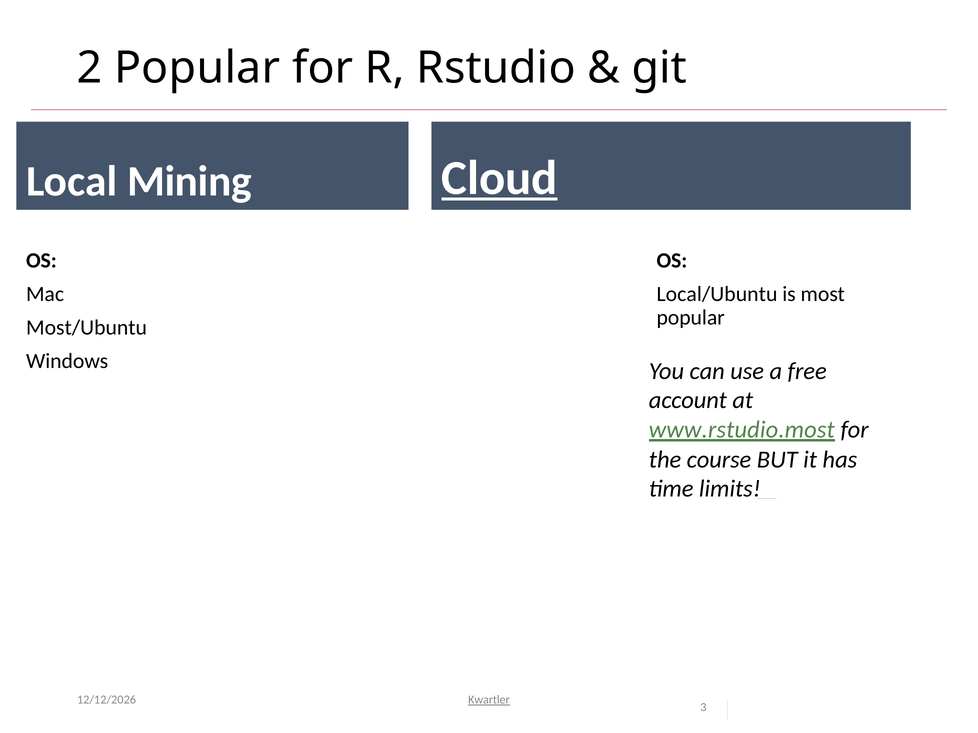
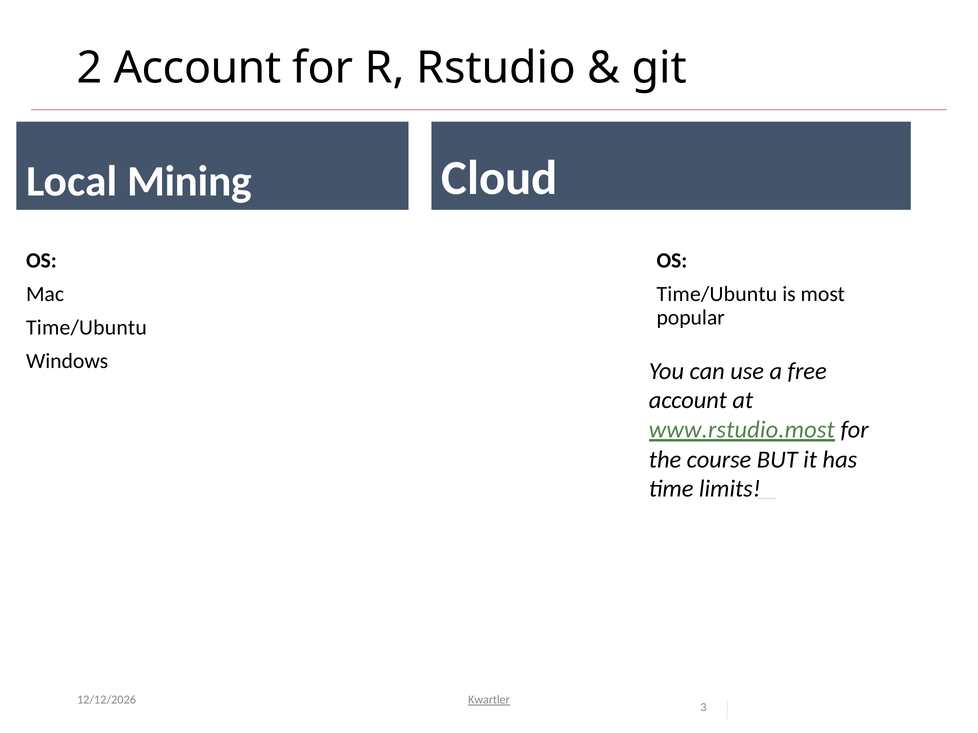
2 Popular: Popular -> Account
Cloud underline: present -> none
Local/Ubuntu at (717, 294): Local/Ubuntu -> Time/Ubuntu
Most/Ubuntu at (87, 328): Most/Ubuntu -> Time/Ubuntu
